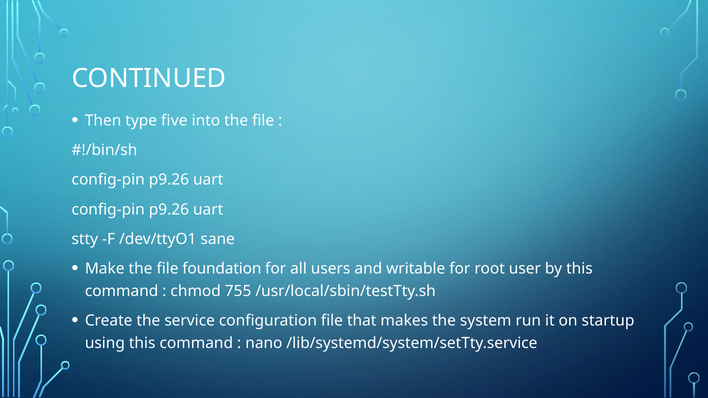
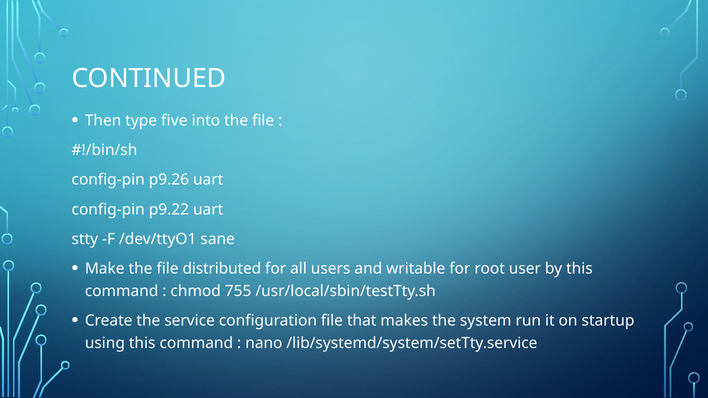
p9.26 at (169, 210): p9.26 -> p9.22
foundation: foundation -> distributed
